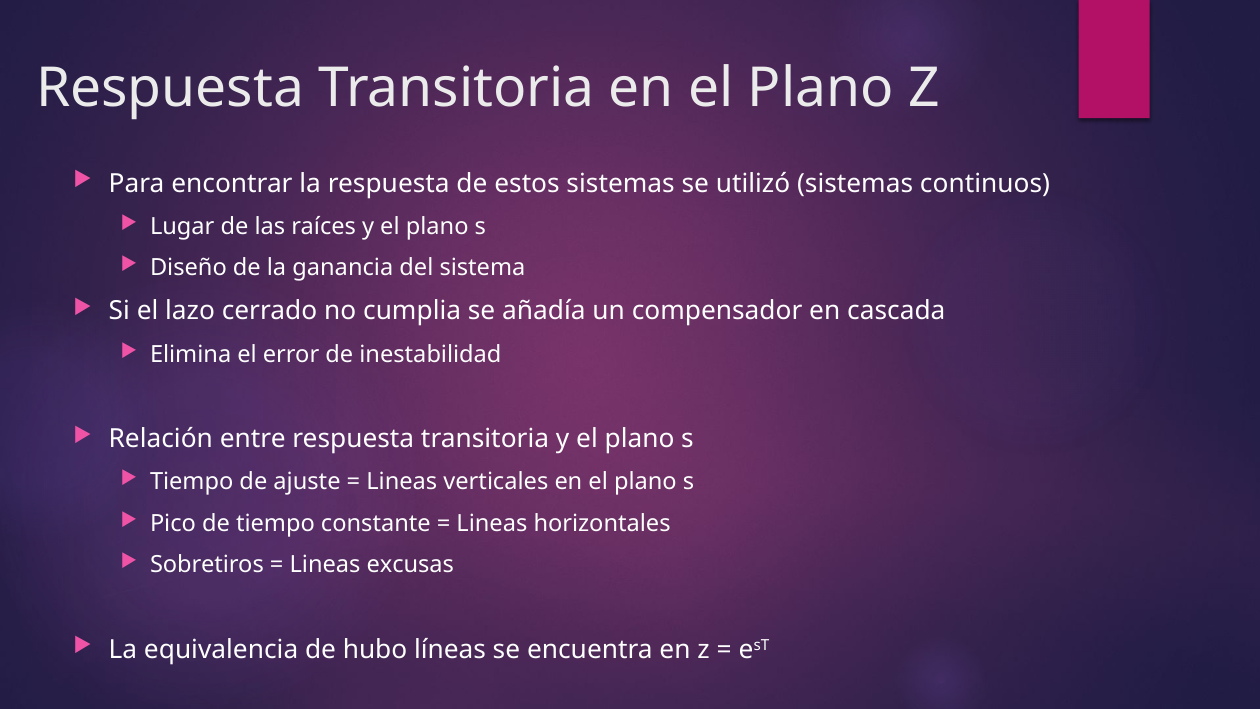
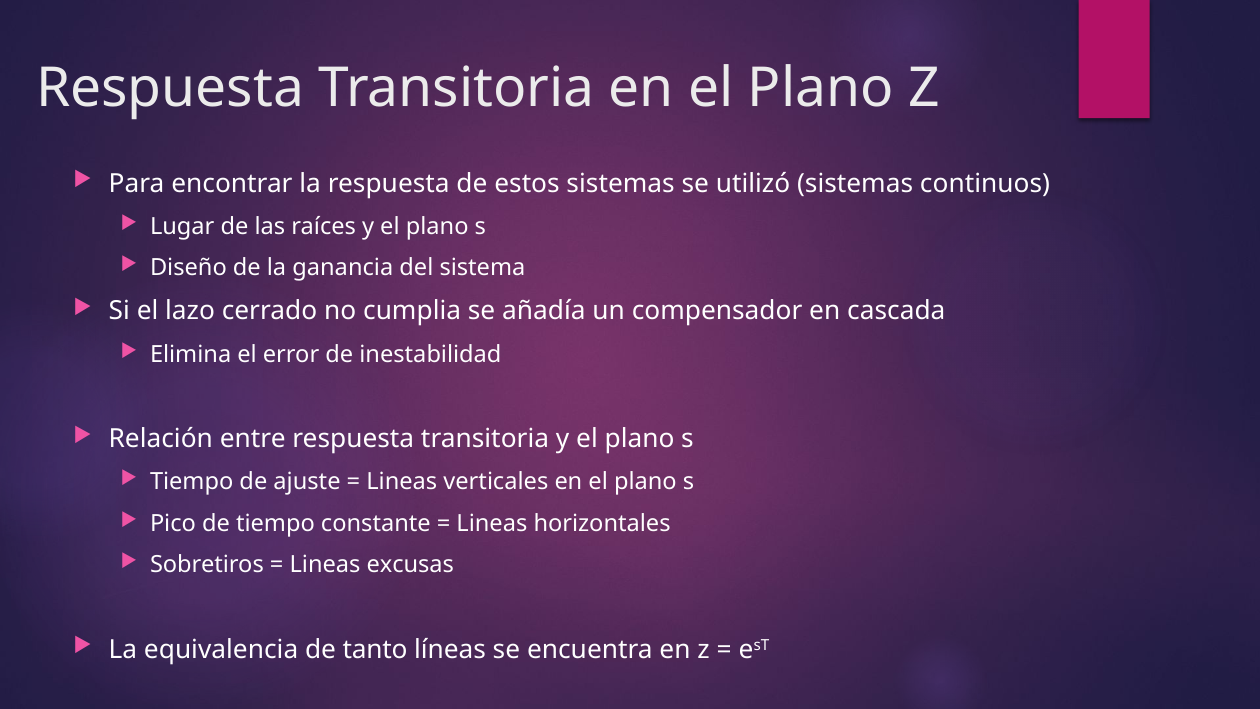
hubo: hubo -> tanto
